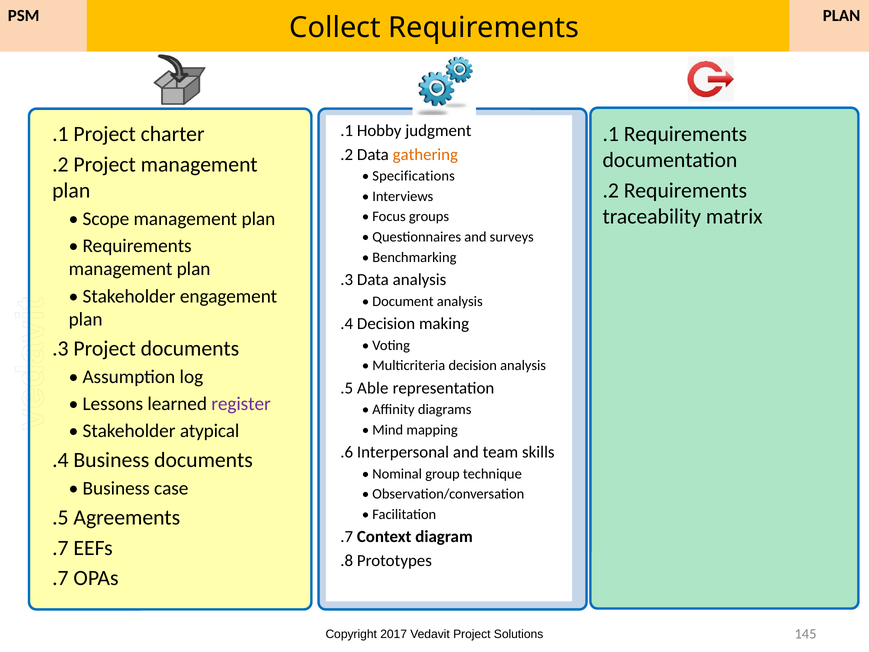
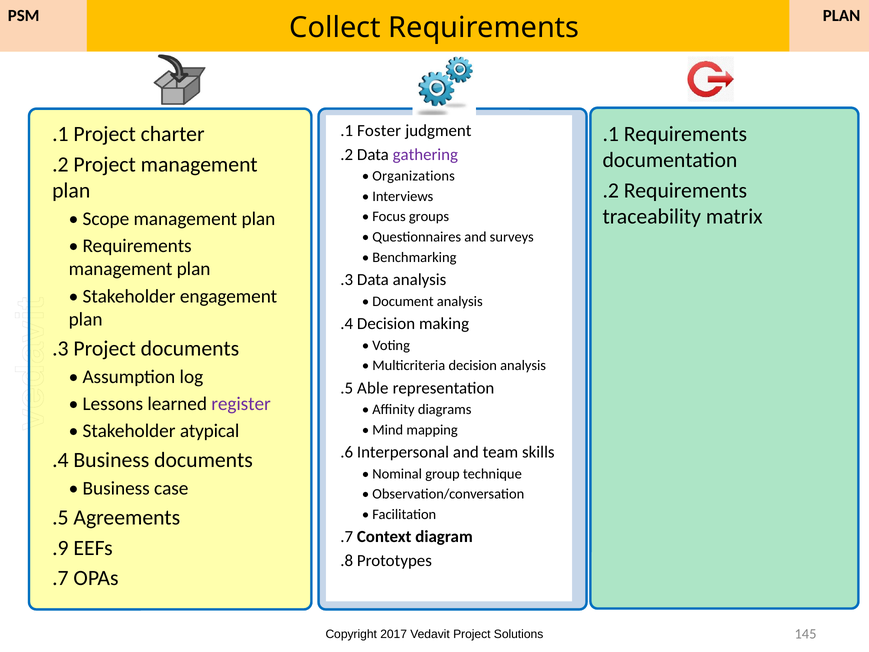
Hobby: Hobby -> Foster
gathering colour: orange -> purple
Specifications: Specifications -> Organizations
.7 at (60, 548): .7 -> .9
